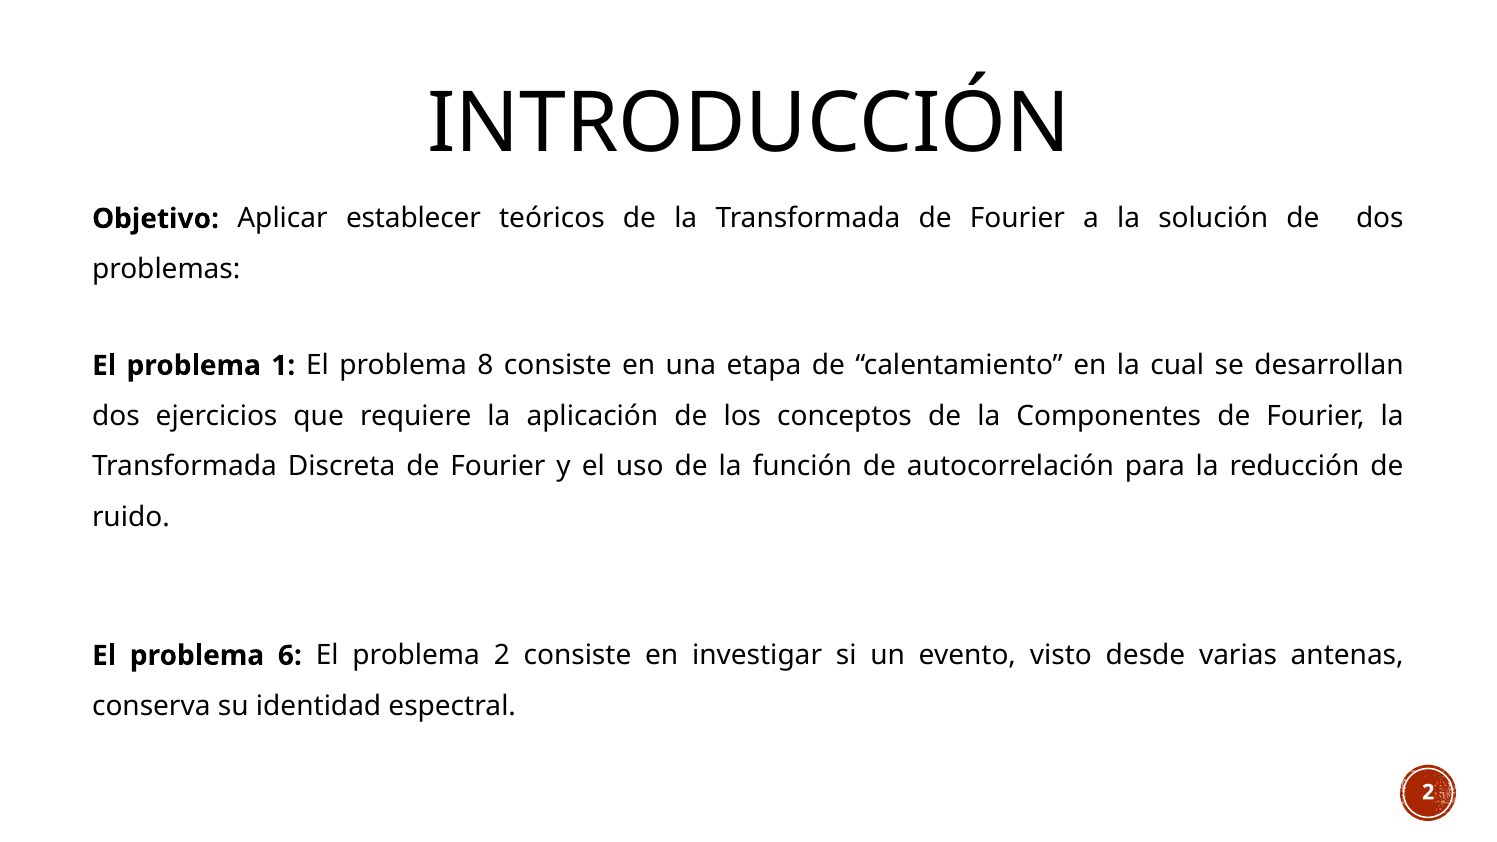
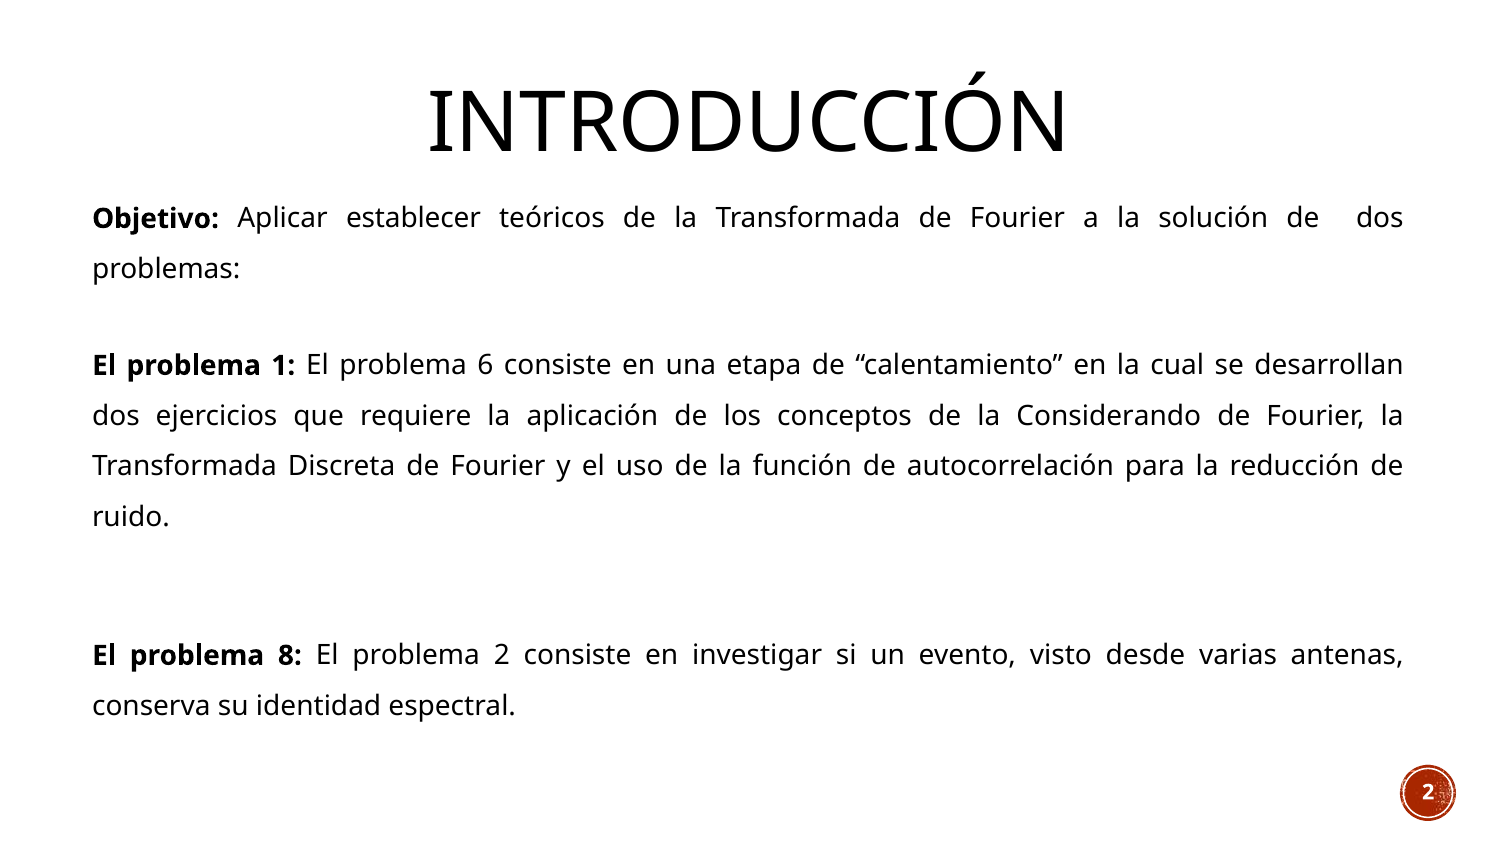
8: 8 -> 6
Componentes: Componentes -> Considerando
6: 6 -> 8
